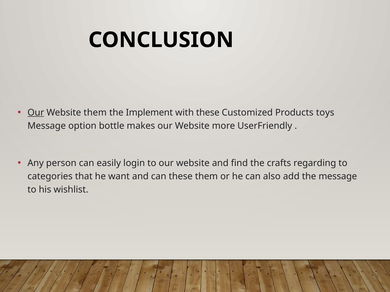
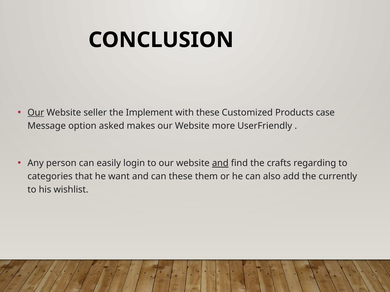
Website them: them -> seller
toys: toys -> case
bottle: bottle -> asked
and at (220, 163) underline: none -> present
the message: message -> currently
